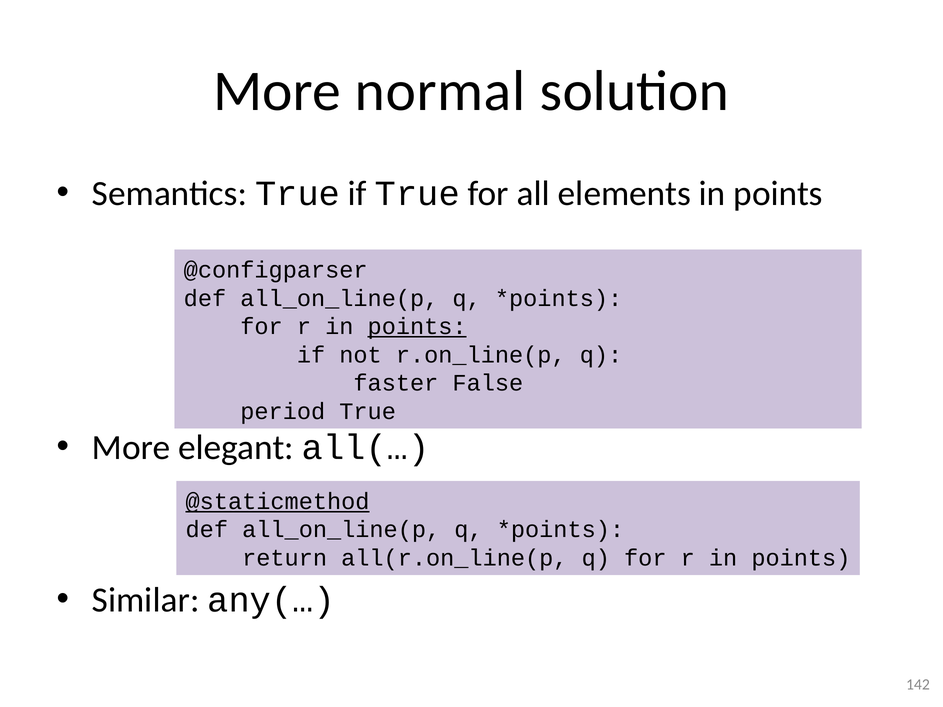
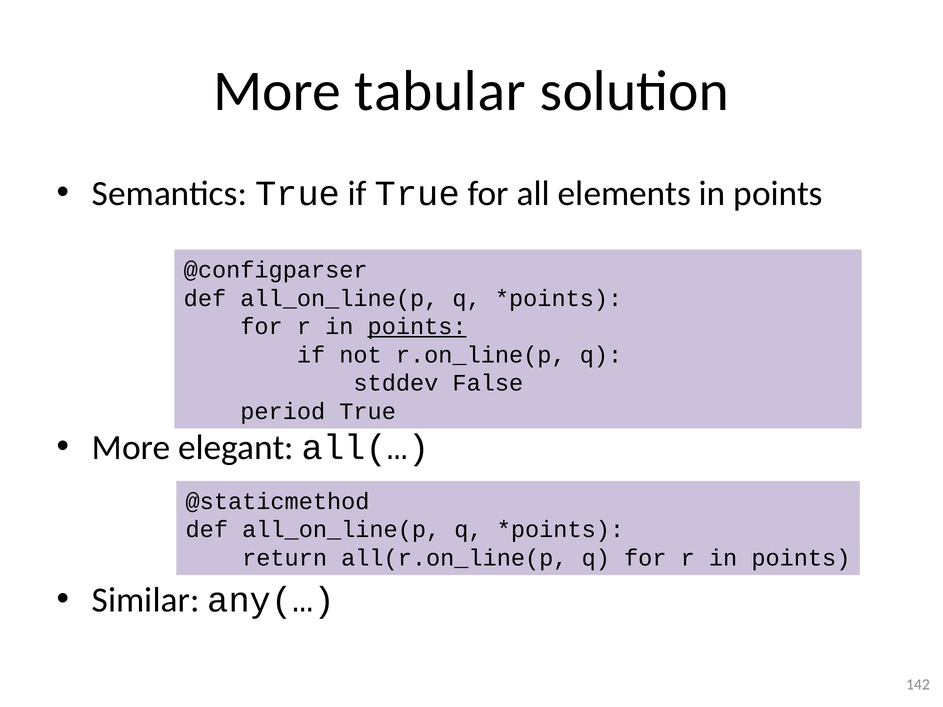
normal: normal -> tabular
faster: faster -> stddev
@staticmethod underline: present -> none
